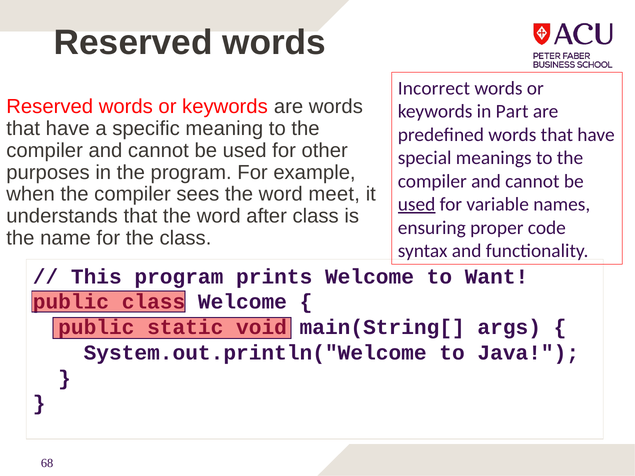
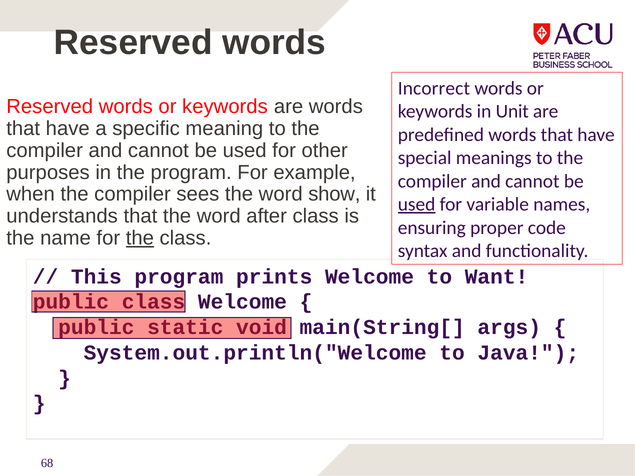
Part: Part -> Unit
meet: meet -> show
the at (140, 238) underline: none -> present
